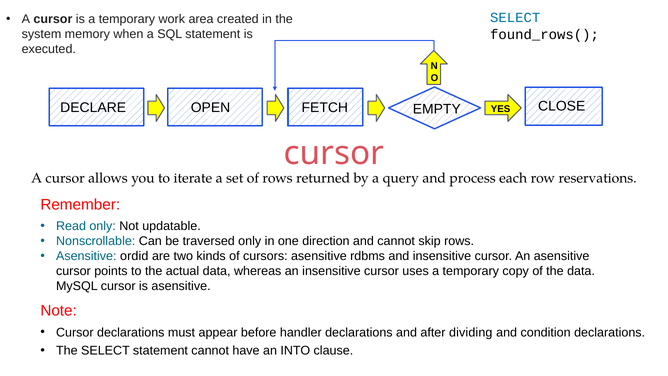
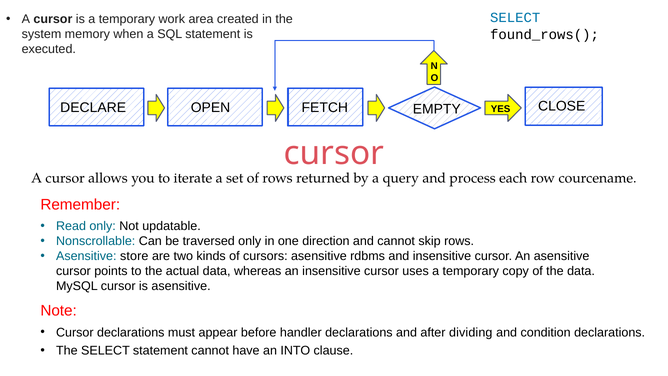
reservations: reservations -> courcename
ordid: ordid -> store
